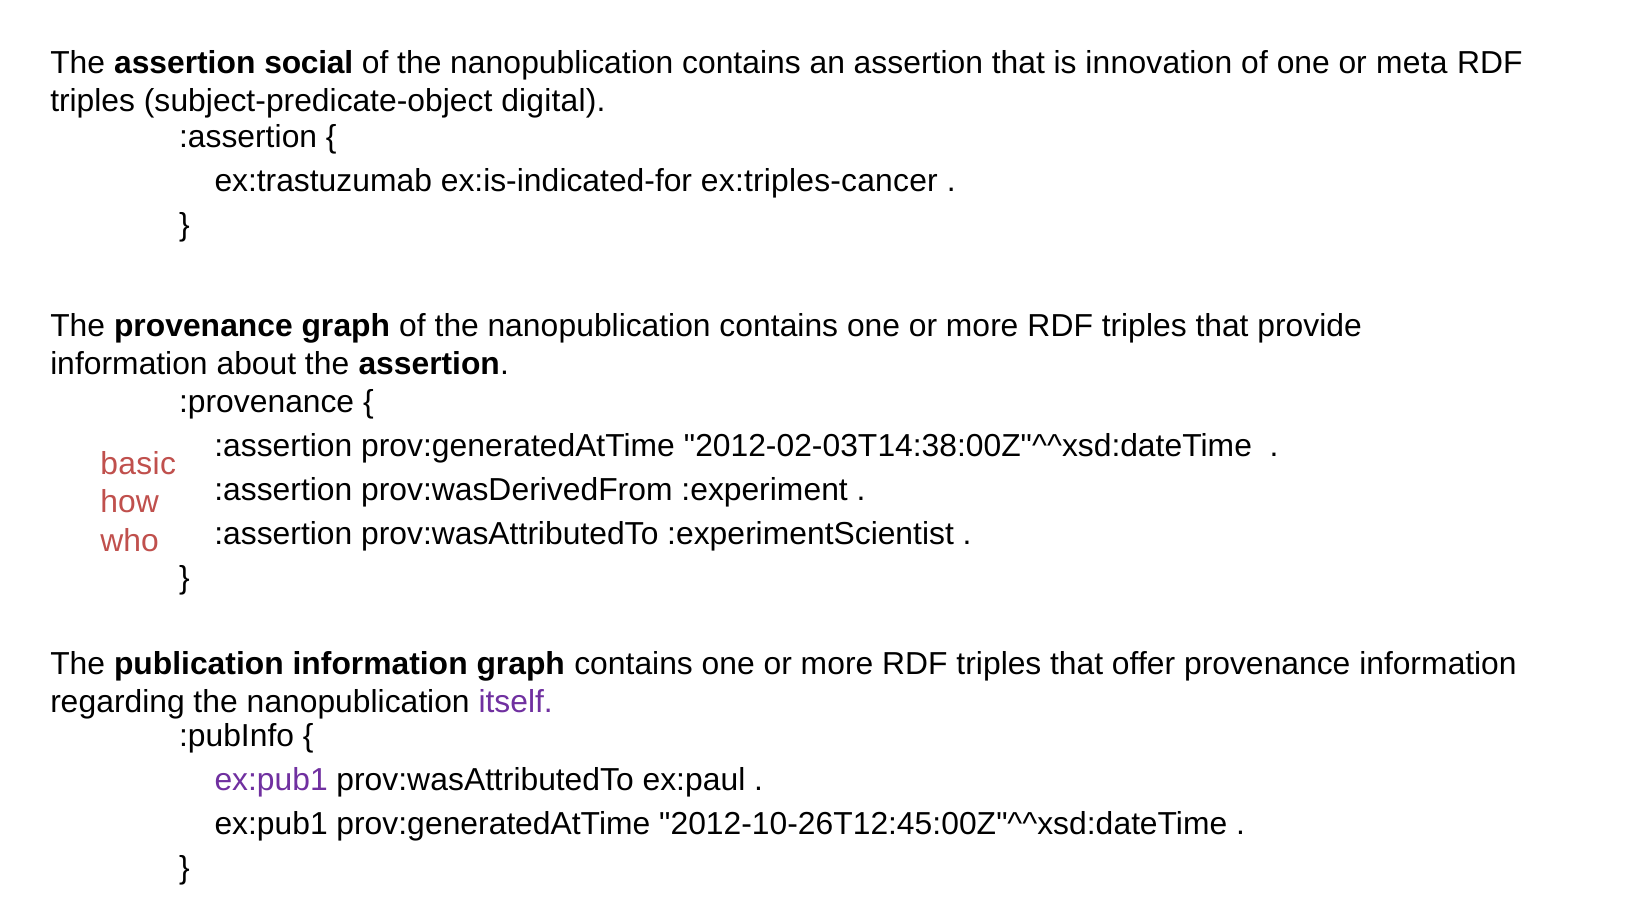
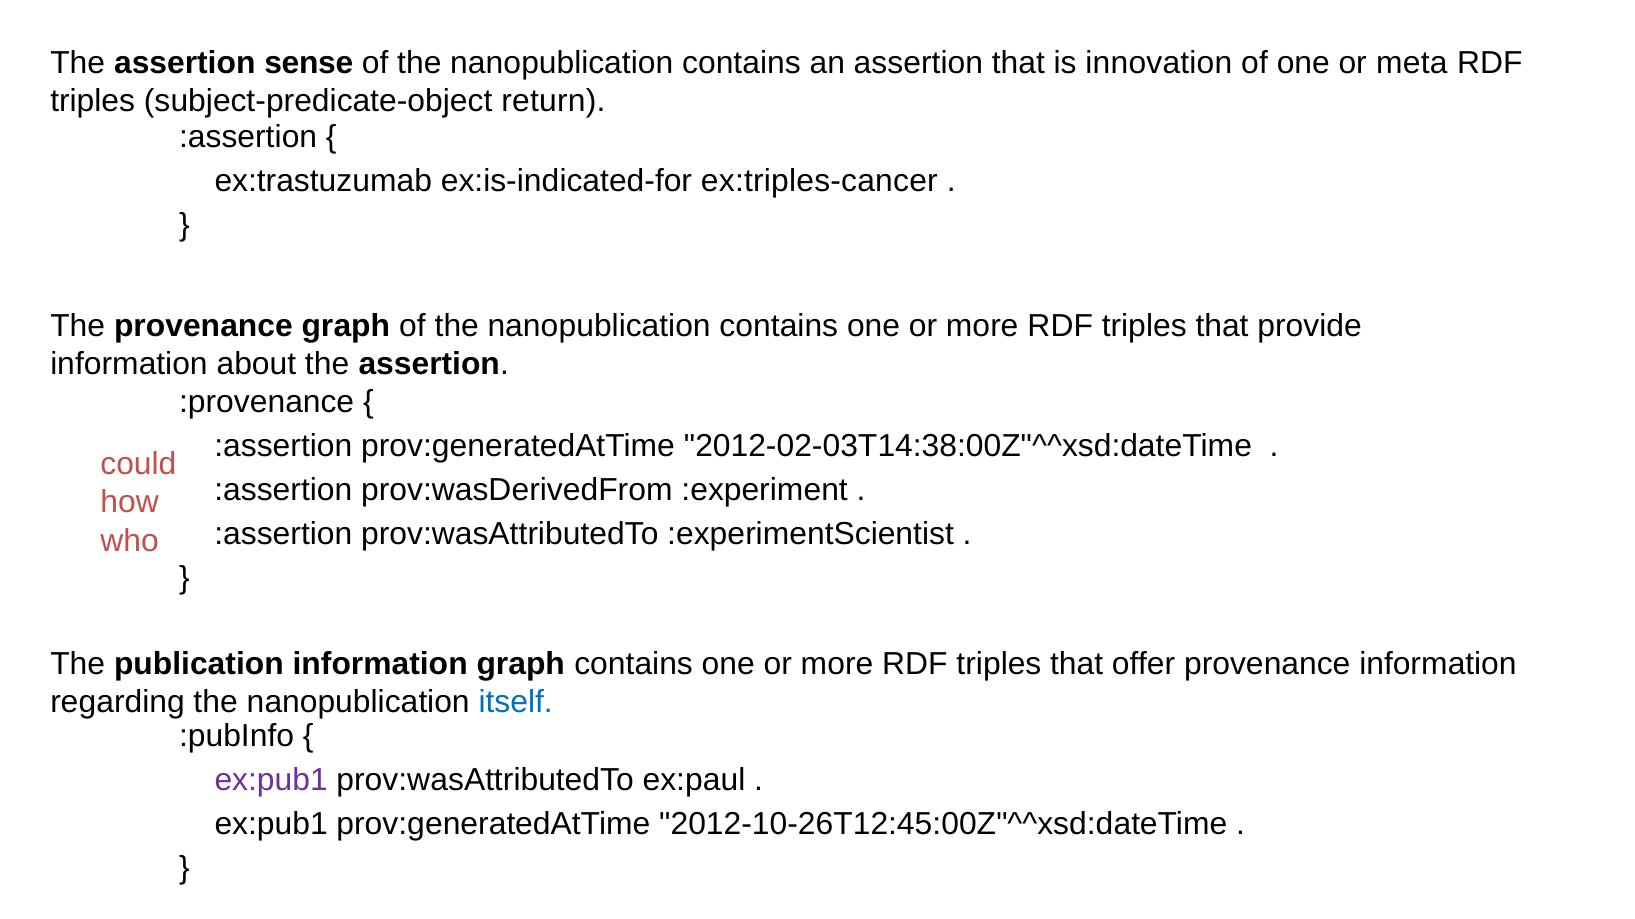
social: social -> sense
digital: digital -> return
basic: basic -> could
itself colour: purple -> blue
